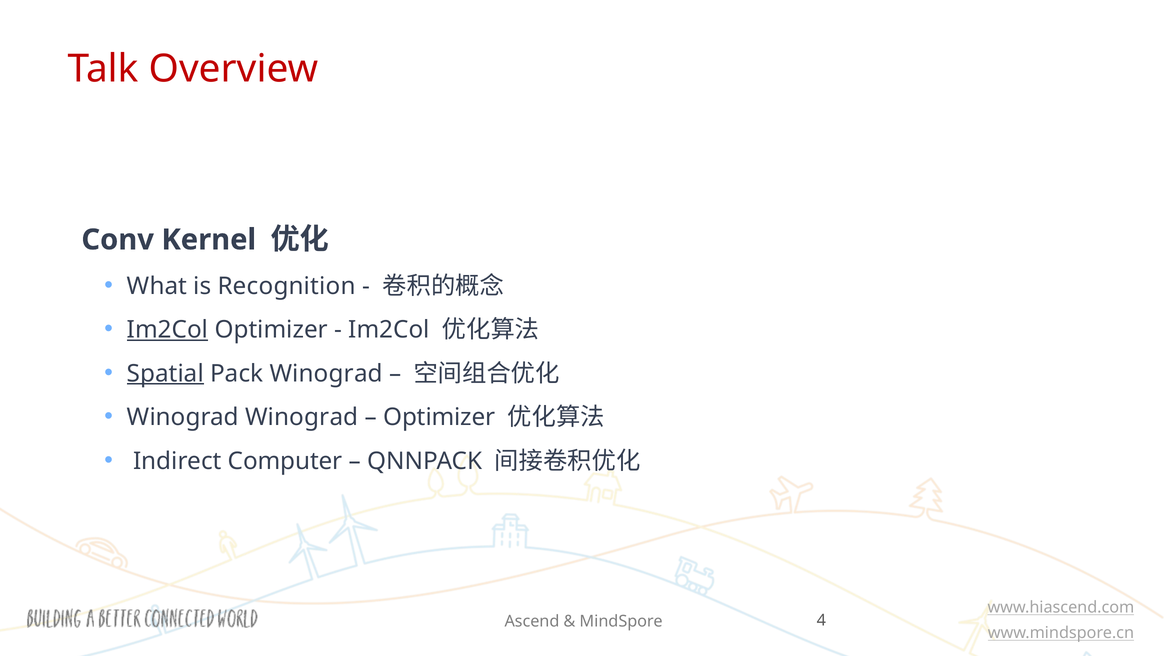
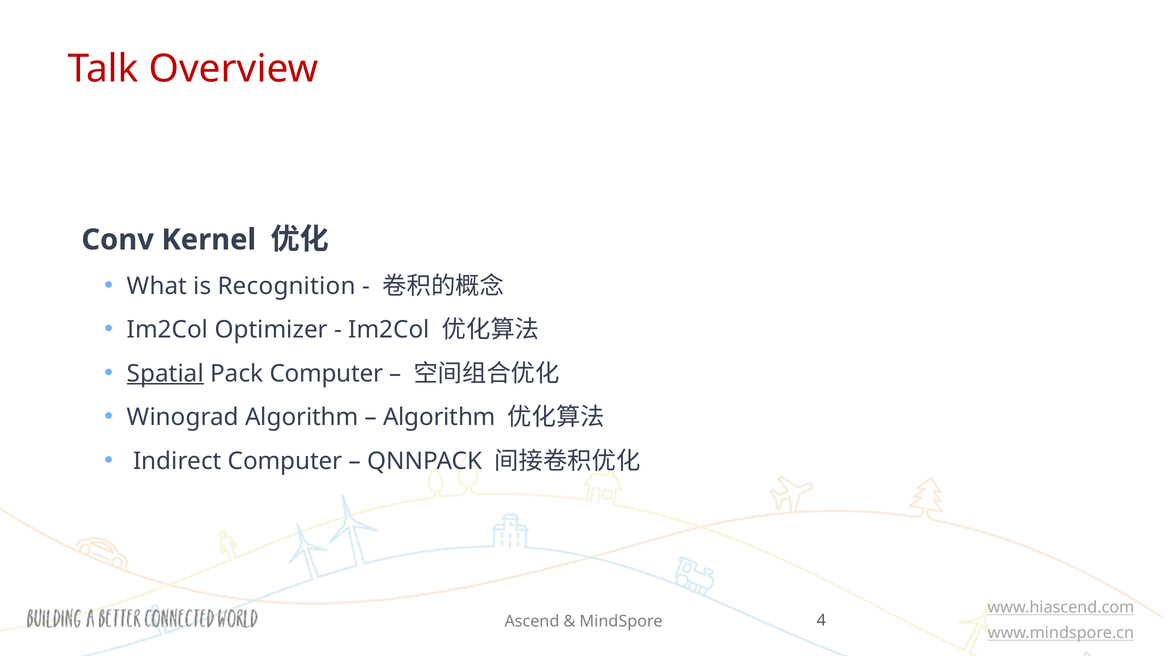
Im2Col at (168, 330) underline: present -> none
Pack Winograd: Winograd -> Computer
Winograd Winograd: Winograd -> Algorithm
Optimizer at (439, 417): Optimizer -> Algorithm
